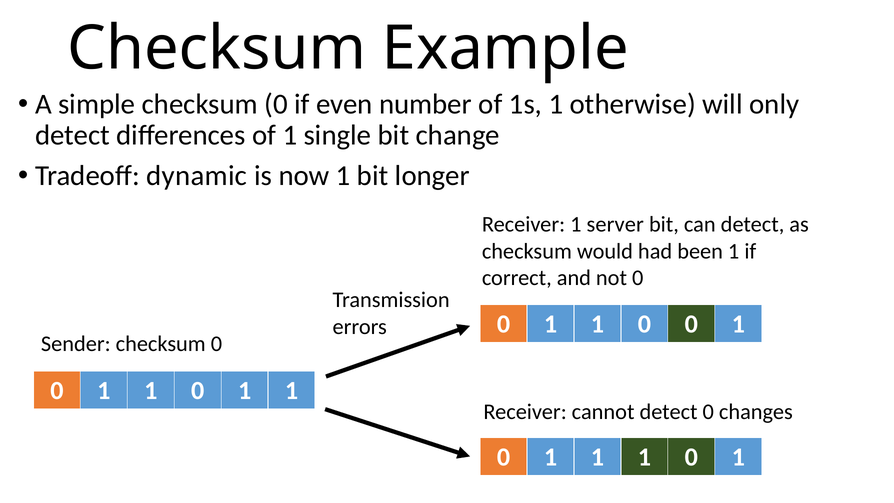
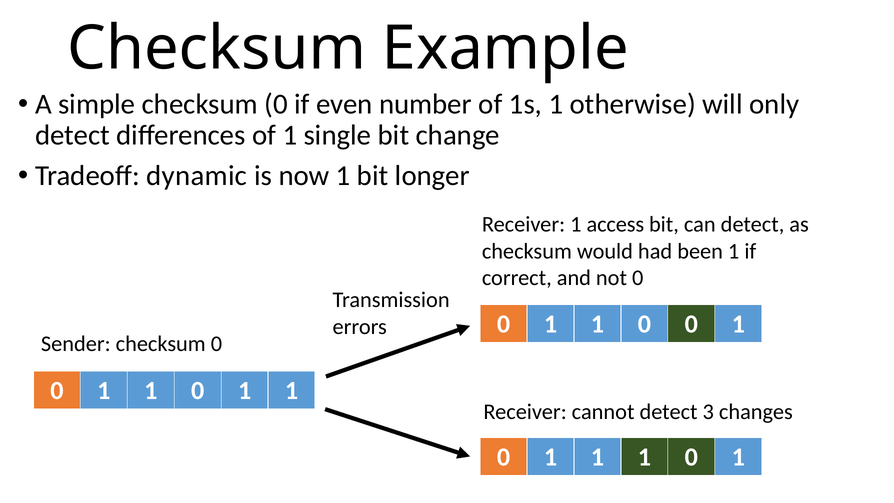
server: server -> access
detect 0: 0 -> 3
